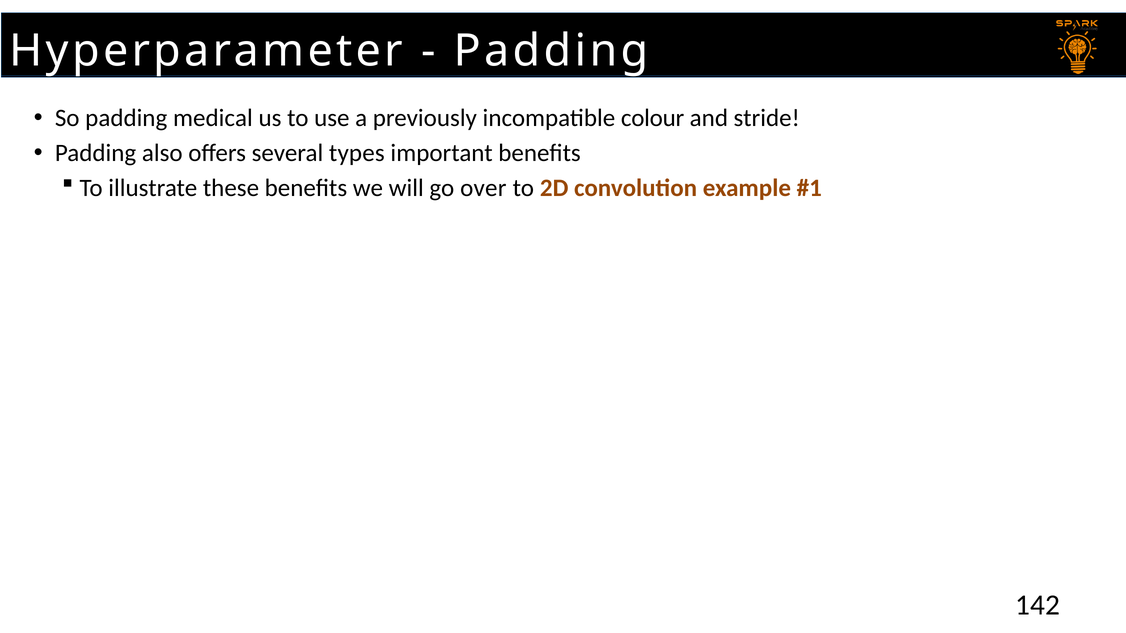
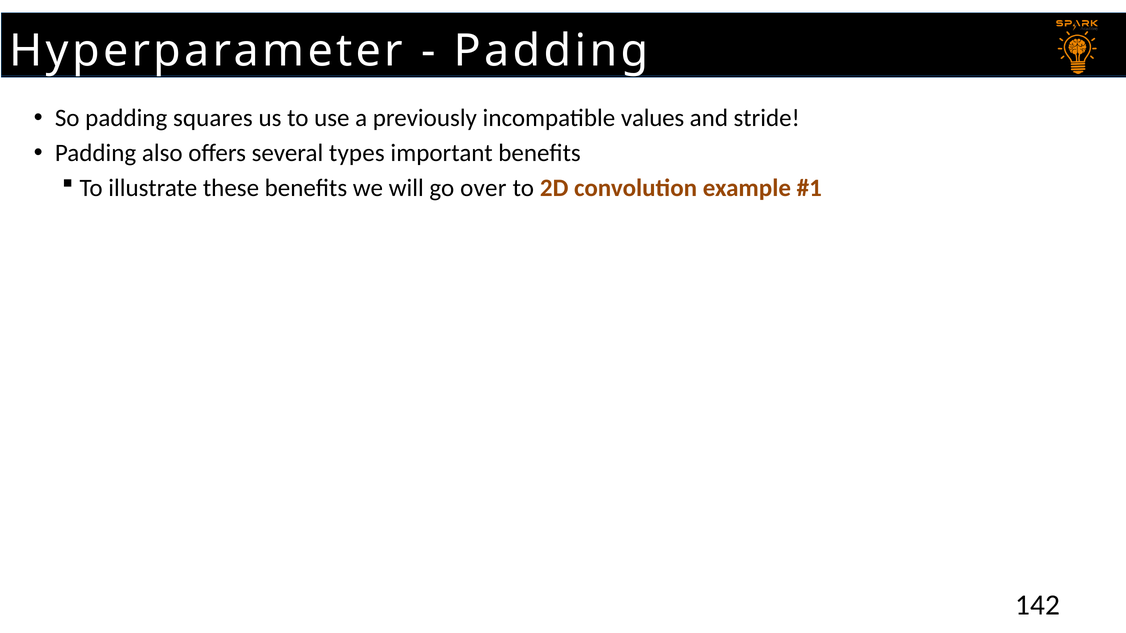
medical: medical -> squares
colour: colour -> values
